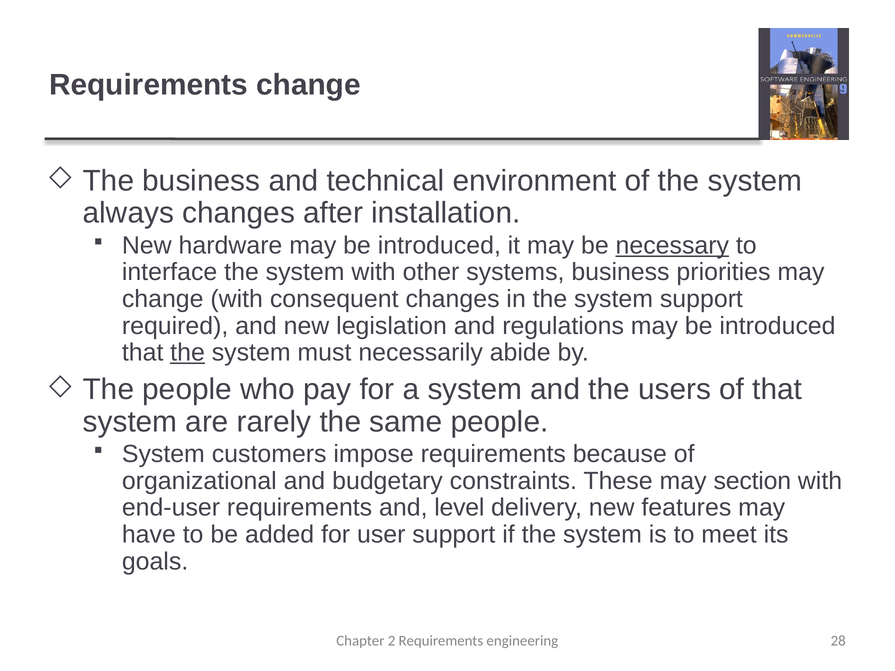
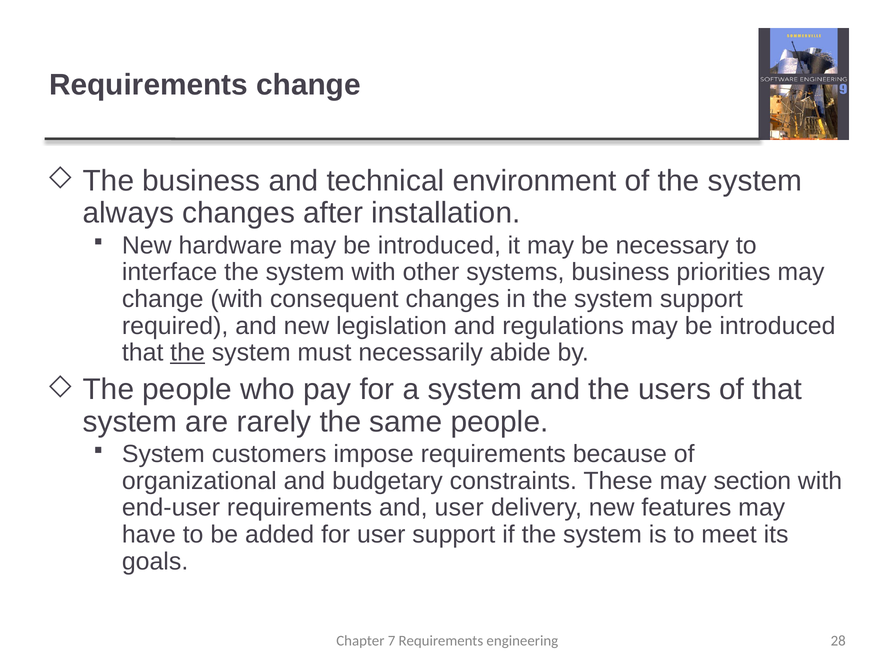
necessary underline: present -> none
and level: level -> user
2: 2 -> 7
